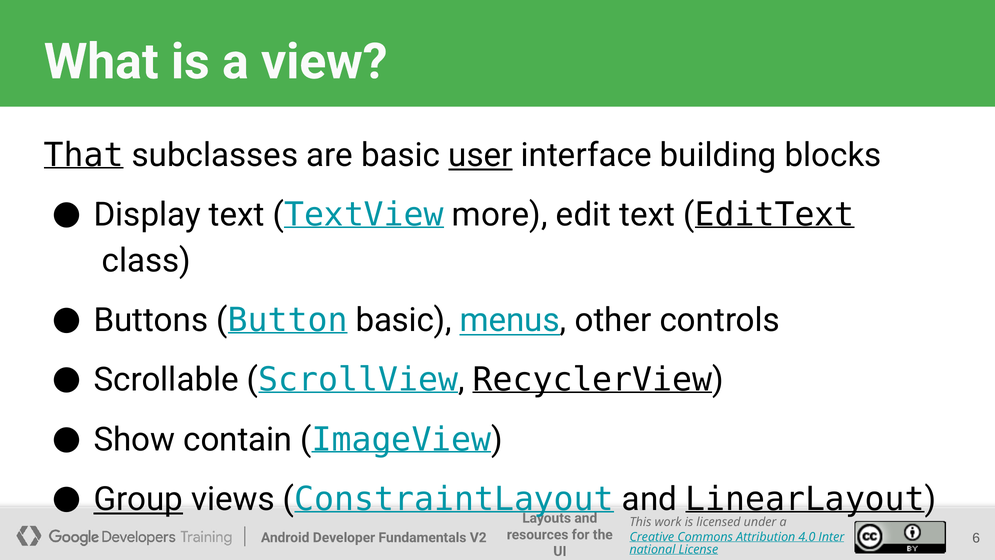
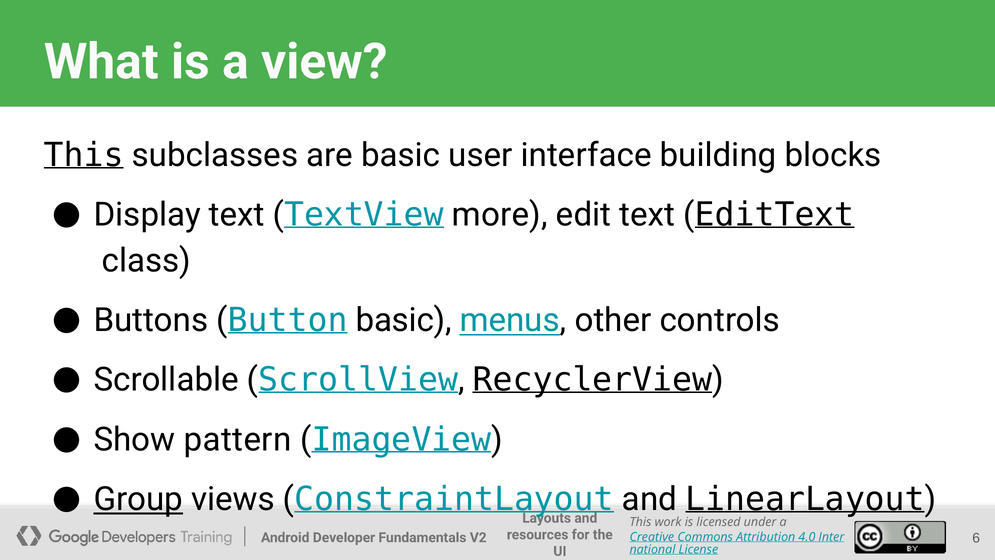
That at (84, 155): That -> This
user underline: present -> none
contain: contain -> pattern
